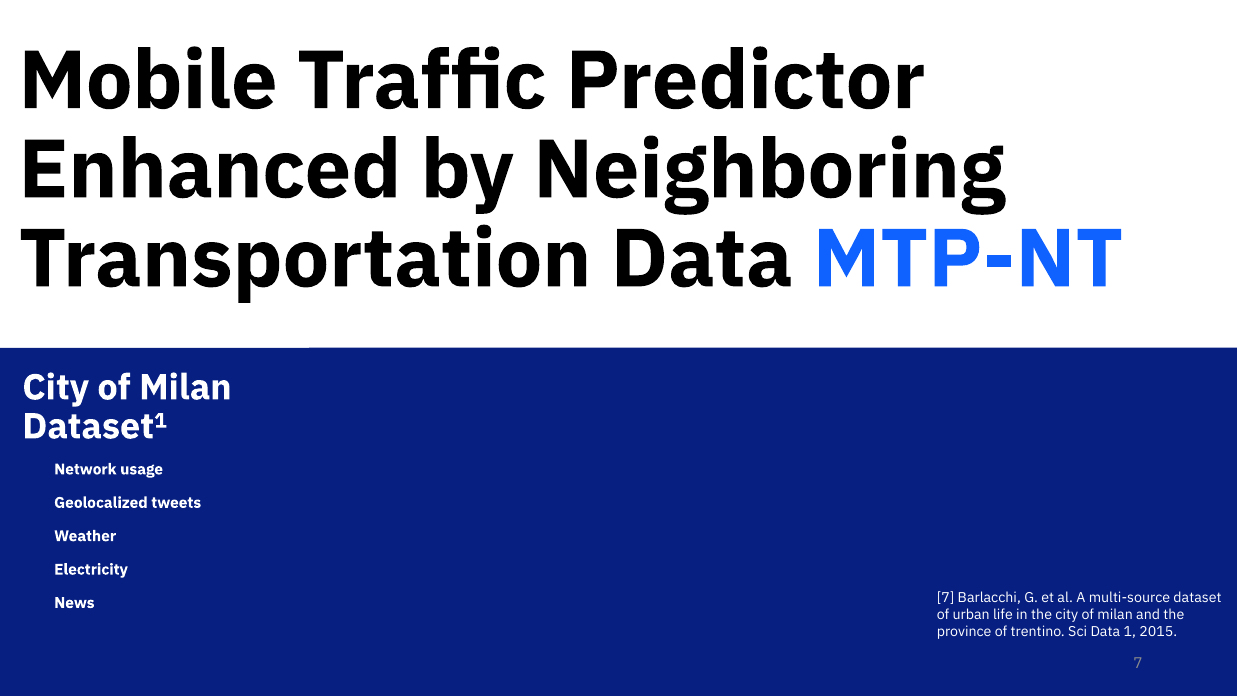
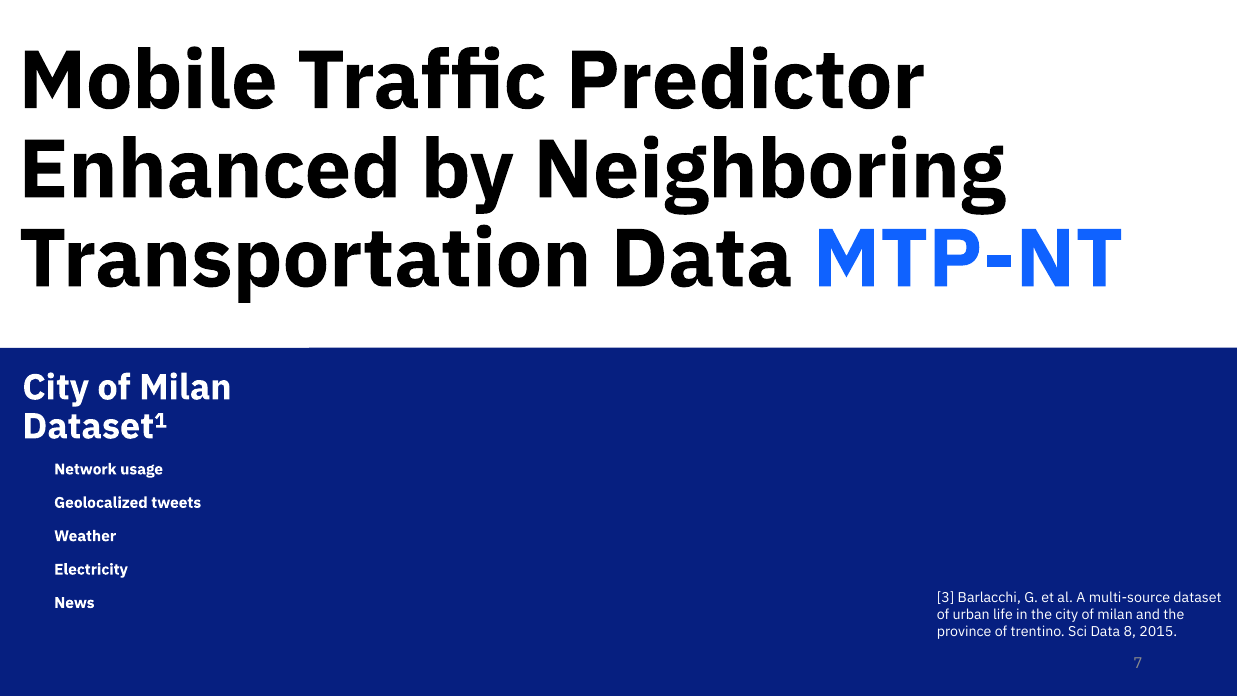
News 7: 7 -> 3
1: 1 -> 8
